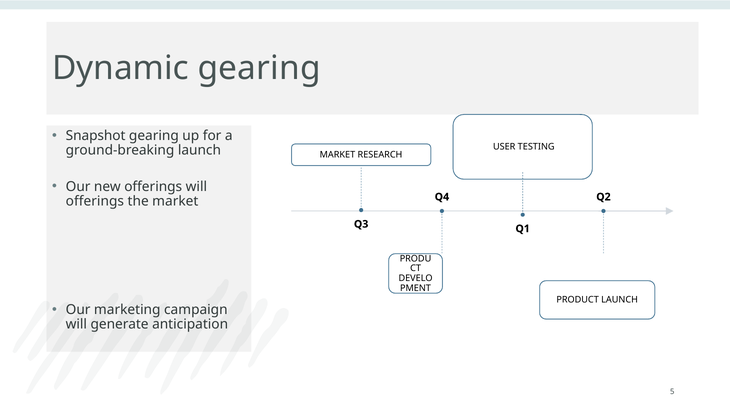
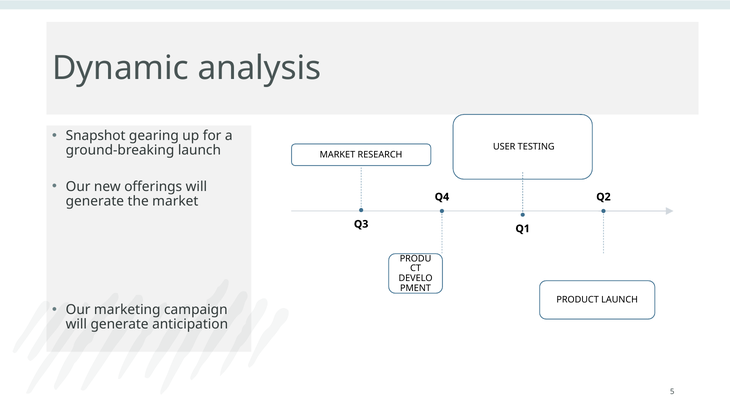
Dynamic gearing: gearing -> analysis
offerings at (95, 201): offerings -> generate
